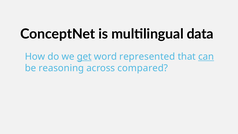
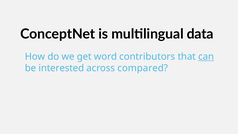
get underline: present -> none
represented: represented -> contributors
reasoning: reasoning -> interested
